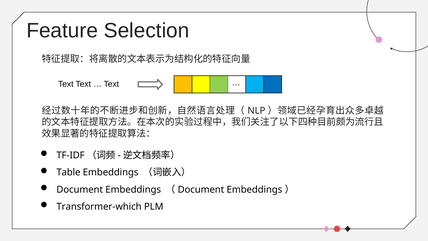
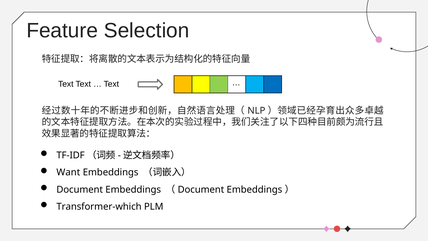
Table: Table -> Want
